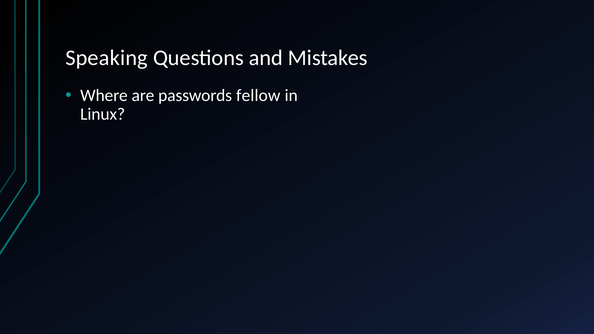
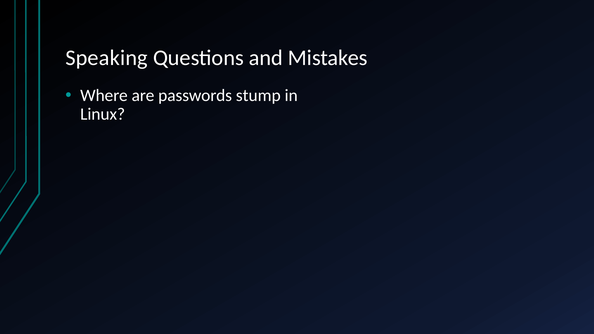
fellow: fellow -> stump
